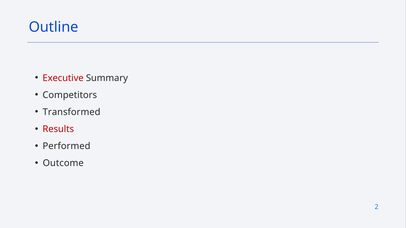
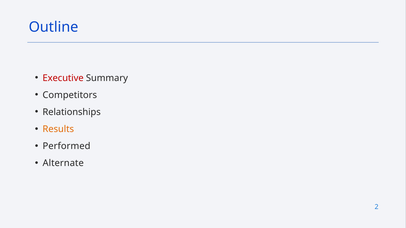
Transformed: Transformed -> Relationships
Results colour: red -> orange
Outcome: Outcome -> Alternate
